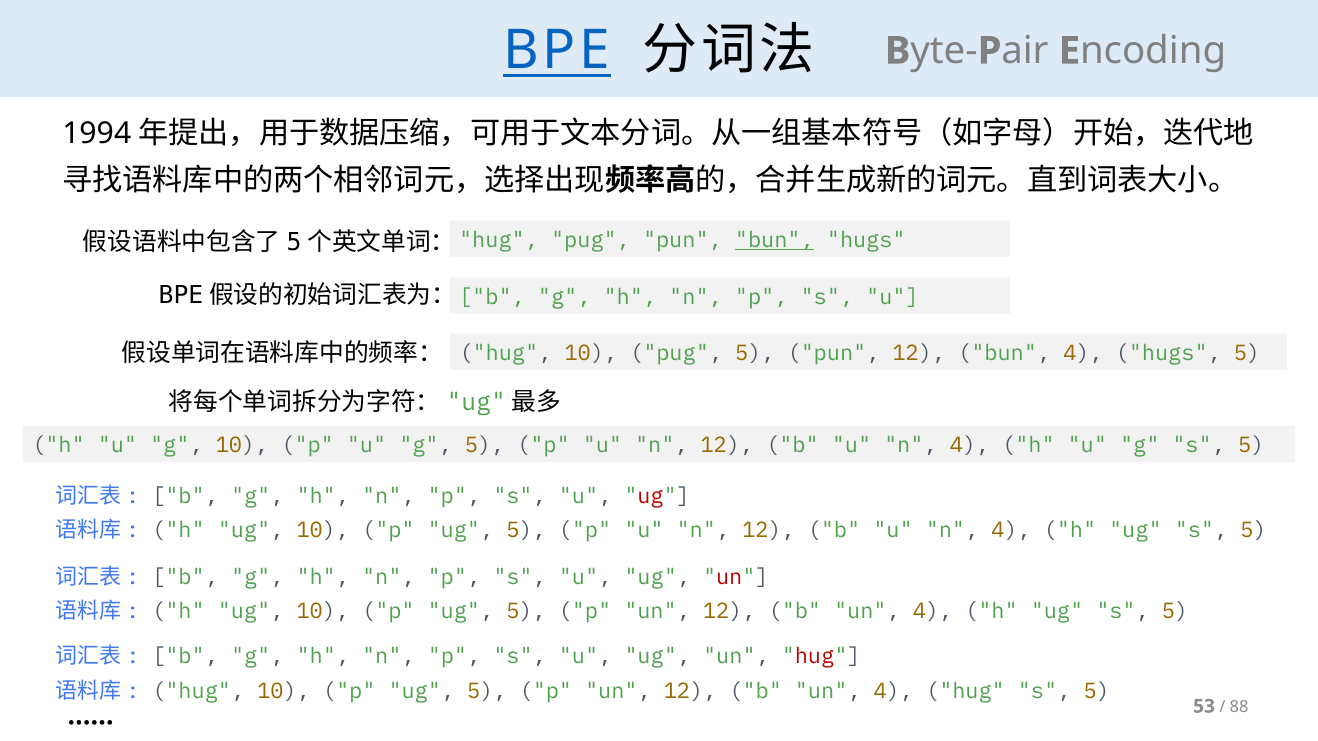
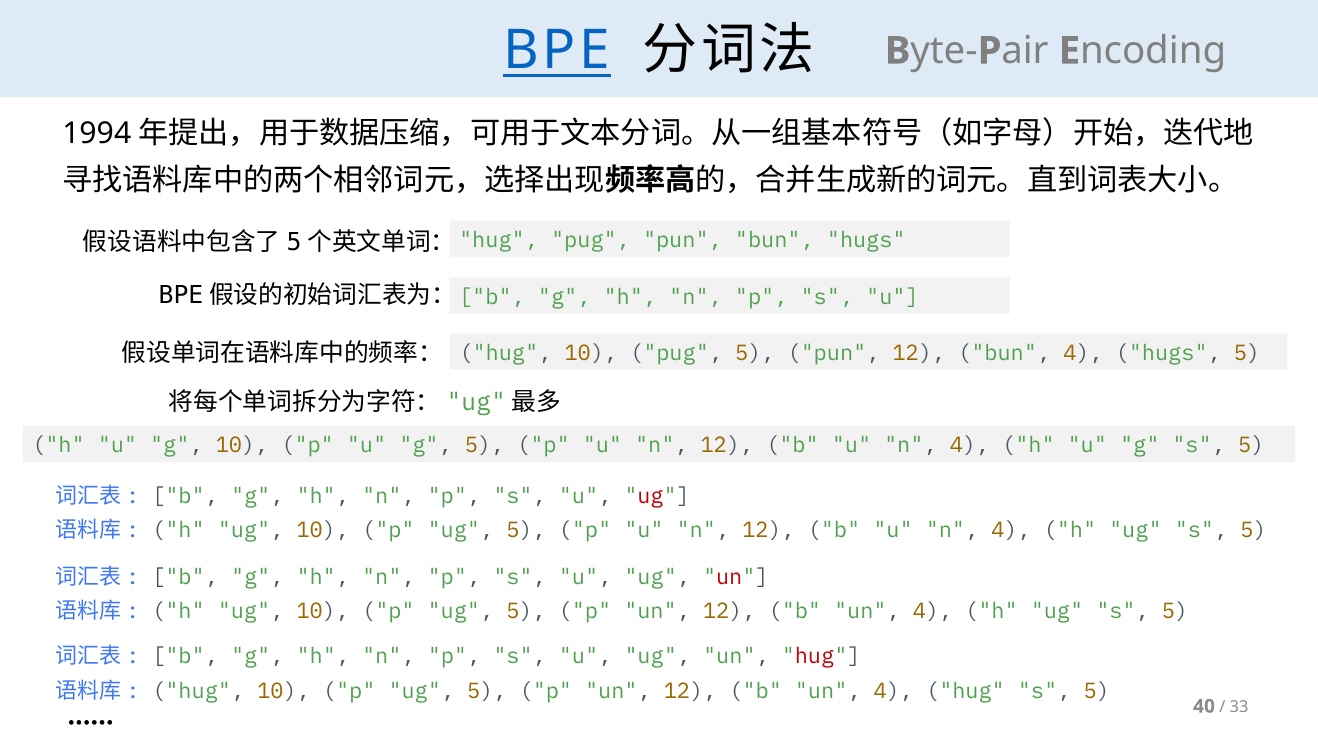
bun at (774, 240) underline: present -> none
53: 53 -> 40
88: 88 -> 33
